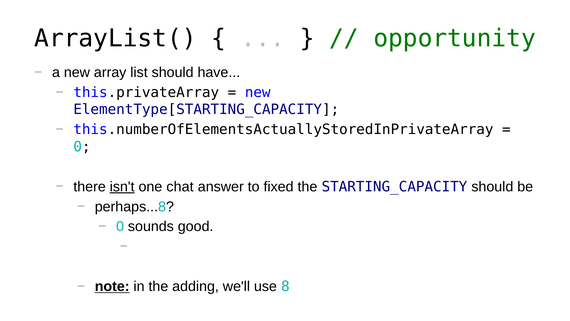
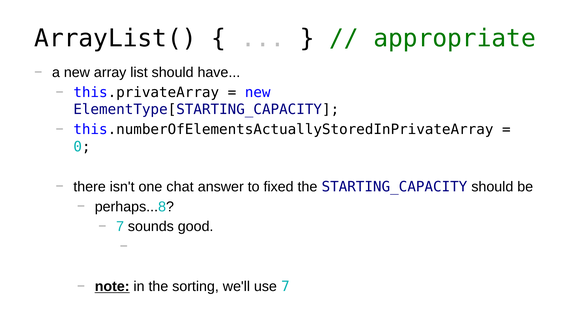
opportunity: opportunity -> appropriate
isn't underline: present -> none
0 at (120, 226): 0 -> 7
adding: adding -> sorting
use 8: 8 -> 7
